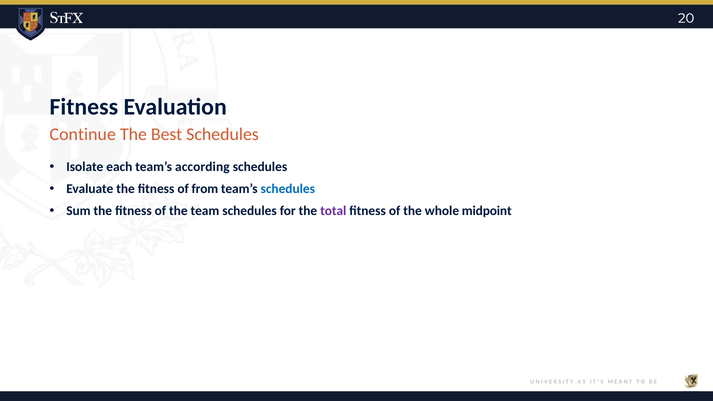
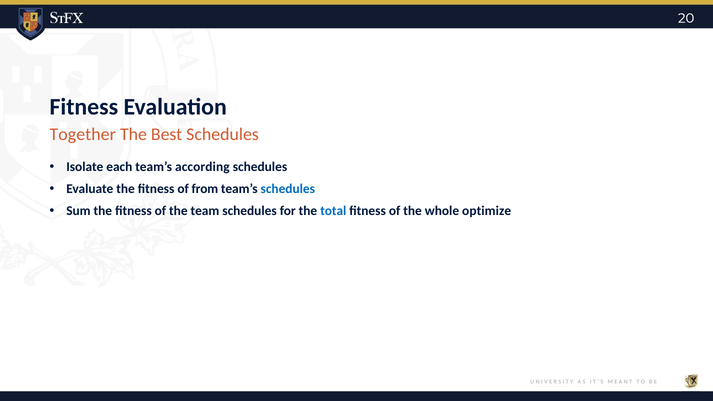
Continue: Continue -> Together
total colour: purple -> blue
midpoint: midpoint -> optimize
